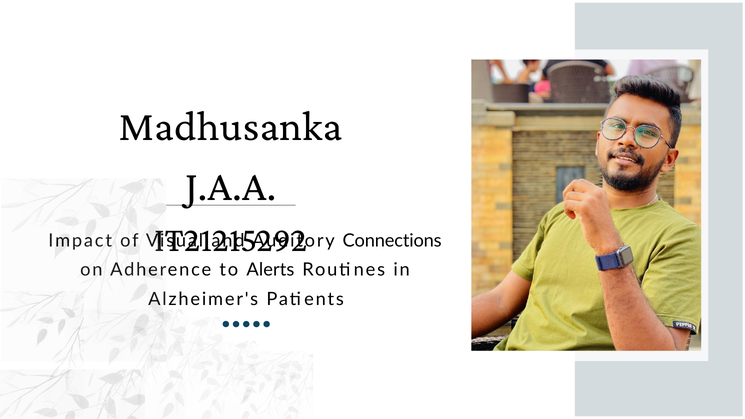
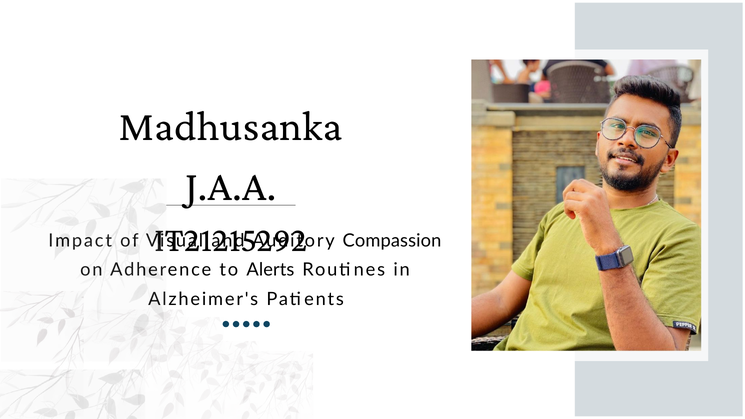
Connections: Connections -> Compassion
